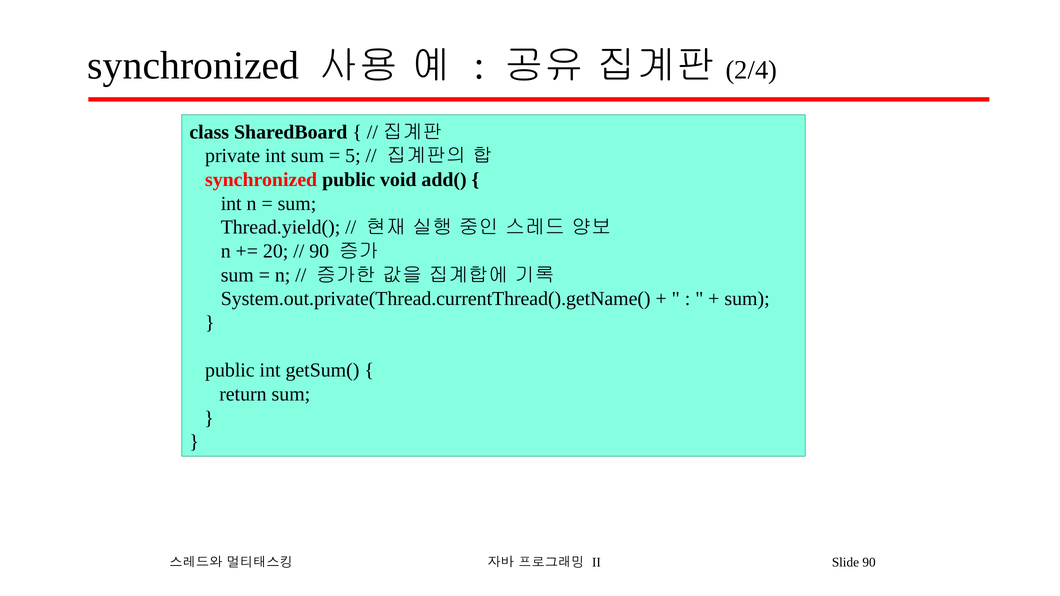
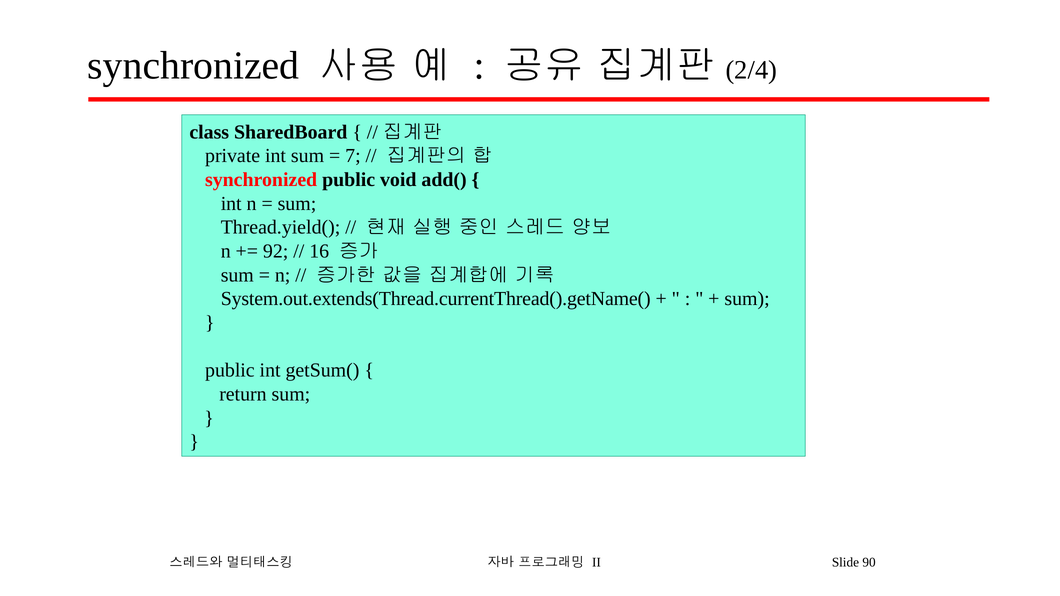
5: 5 -> 7
20: 20 -> 92
90 at (319, 251): 90 -> 16
System.out.private(Thread.currentThread().getName(: System.out.private(Thread.currentThread().getName( -> System.out.extends(Thread.currentThread().getName(
